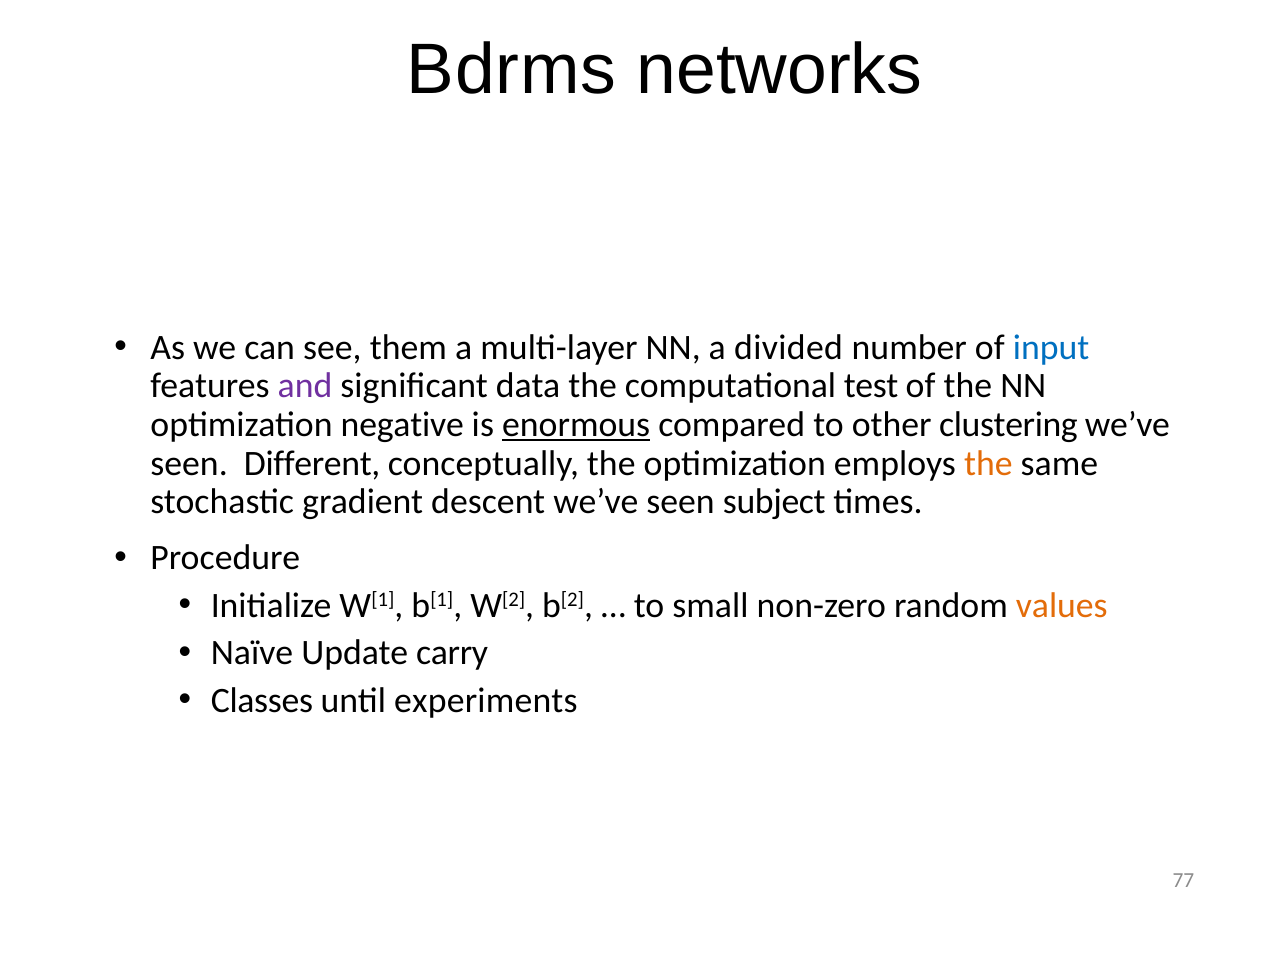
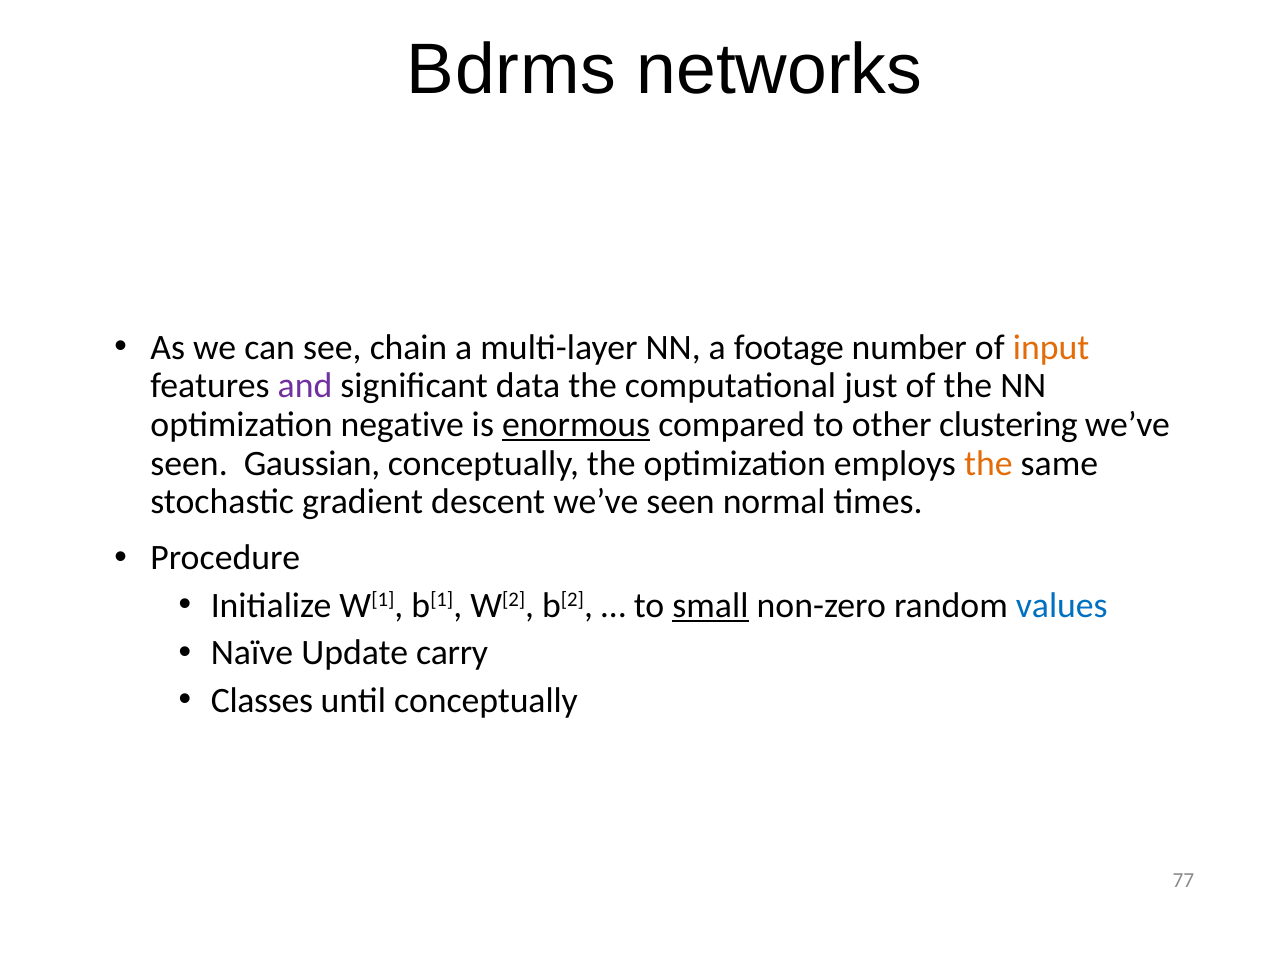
them: them -> chain
divided: divided -> footage
input colour: blue -> orange
test: test -> just
Different: Different -> Gaussian
subject: subject -> normal
small underline: none -> present
values colour: orange -> blue
until experiments: experiments -> conceptually
